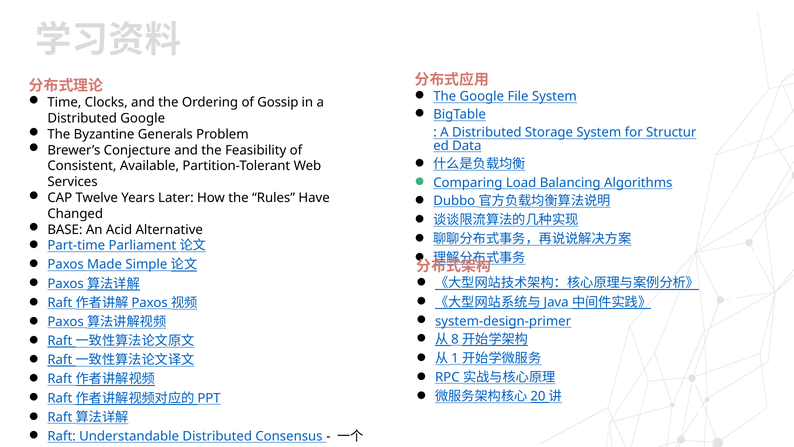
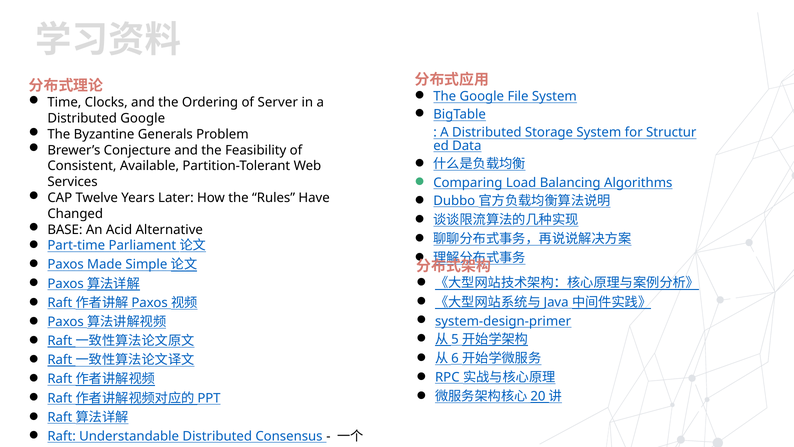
Gossip: Gossip -> Server
8: 8 -> 5
1: 1 -> 6
